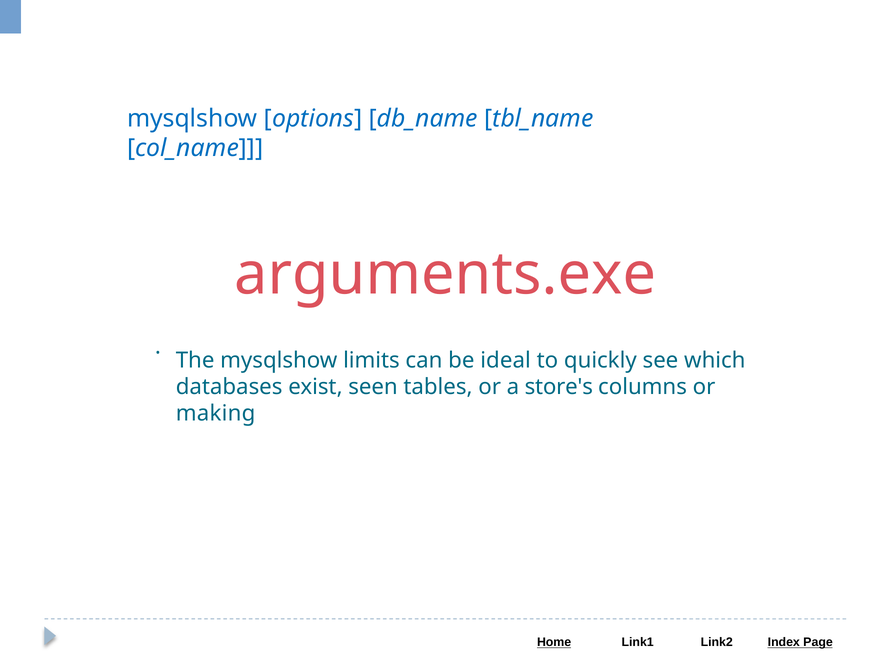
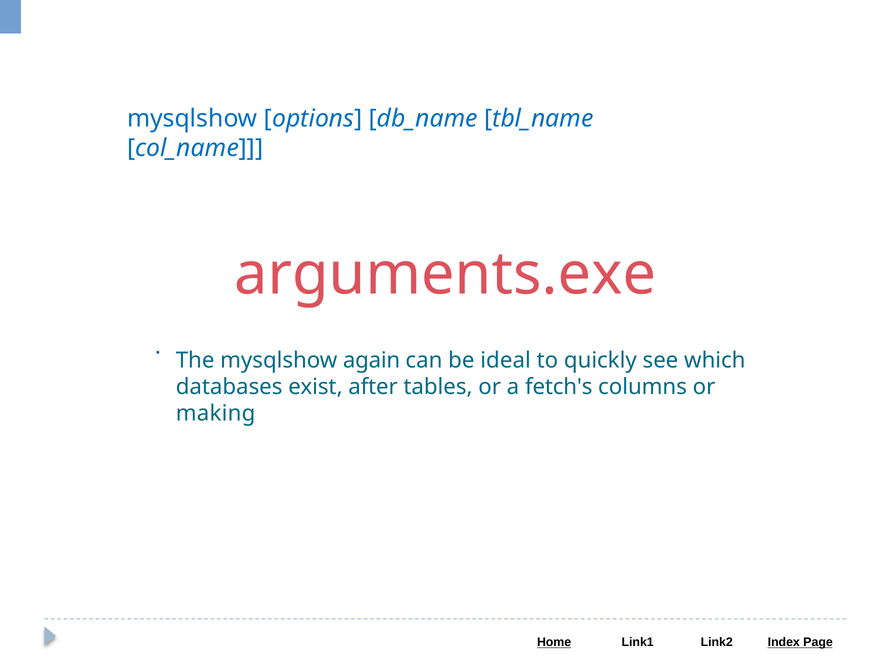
limits: limits -> again
seen: seen -> after
store's: store's -> fetch's
